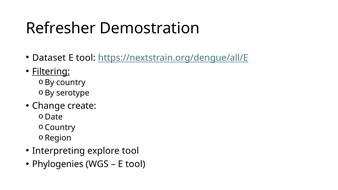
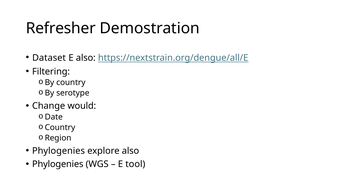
tool at (86, 58): tool -> also
Filtering underline: present -> none
create: create -> would
Interpreting at (59, 151): Interpreting -> Phylogenies
explore tool: tool -> also
